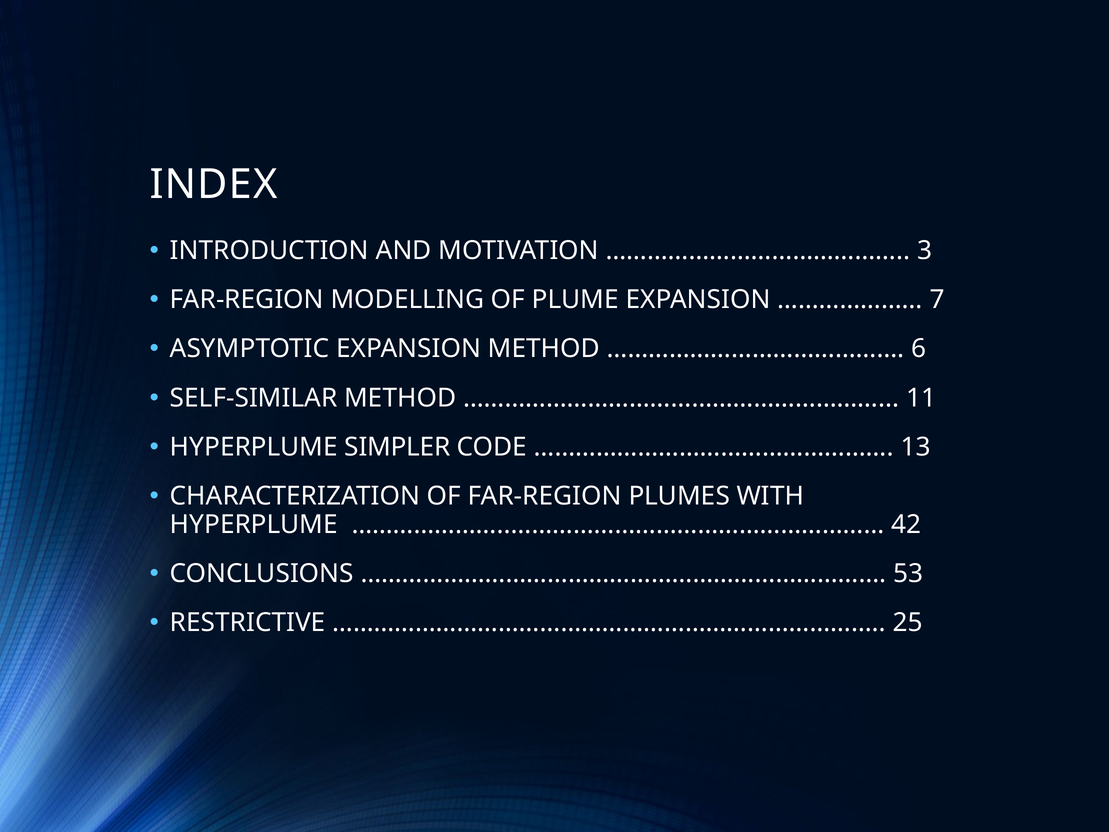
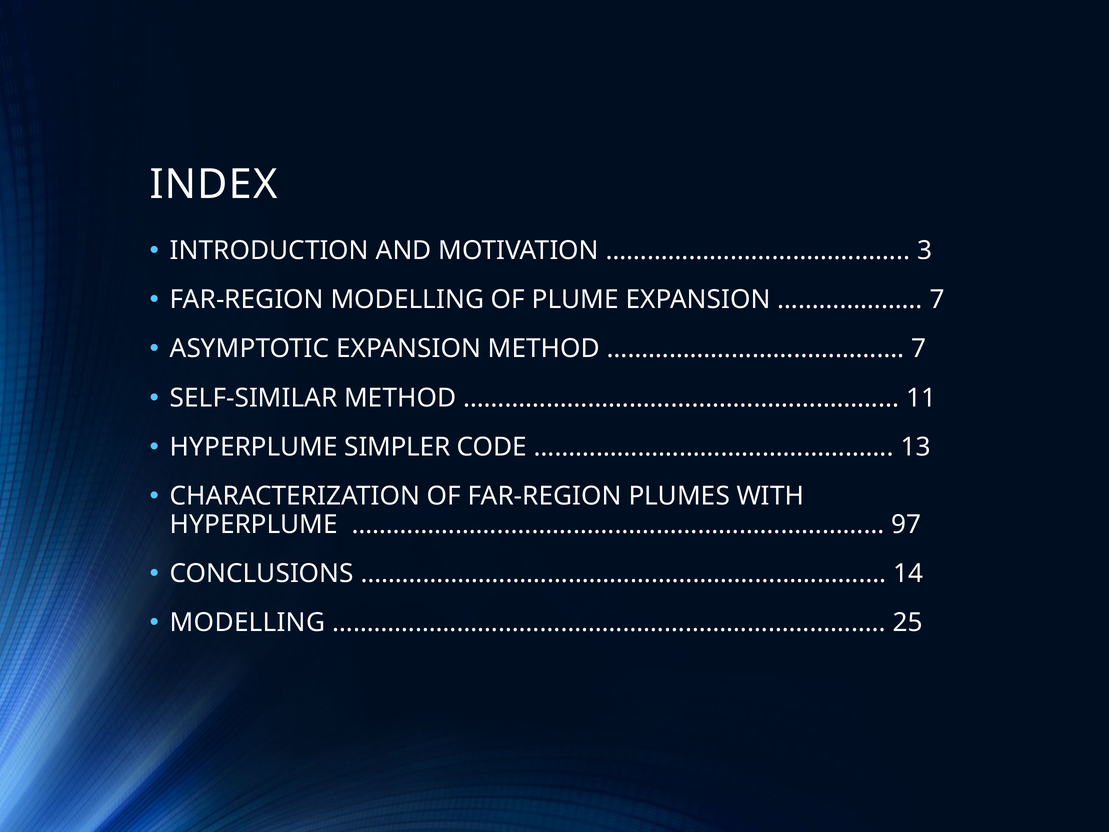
6 at (919, 349): 6 -> 7
42: 42 -> 97
53: 53 -> 14
RESTRICTIVE at (248, 622): RESTRICTIVE -> MODELLING
